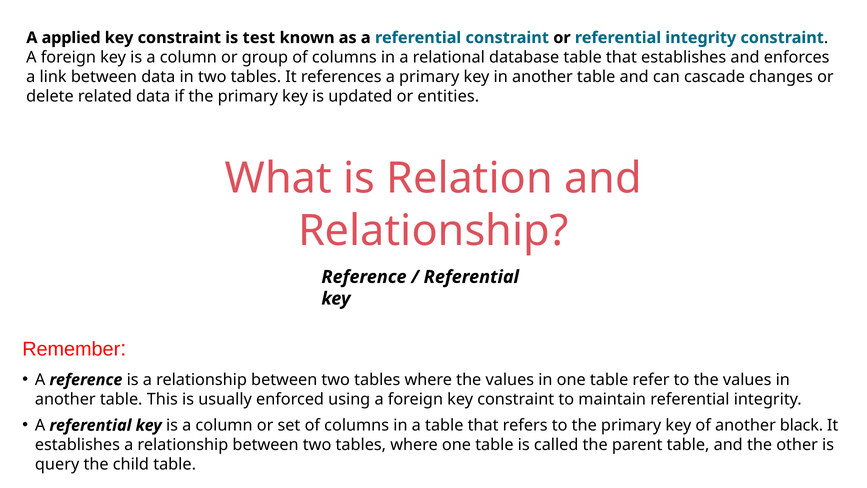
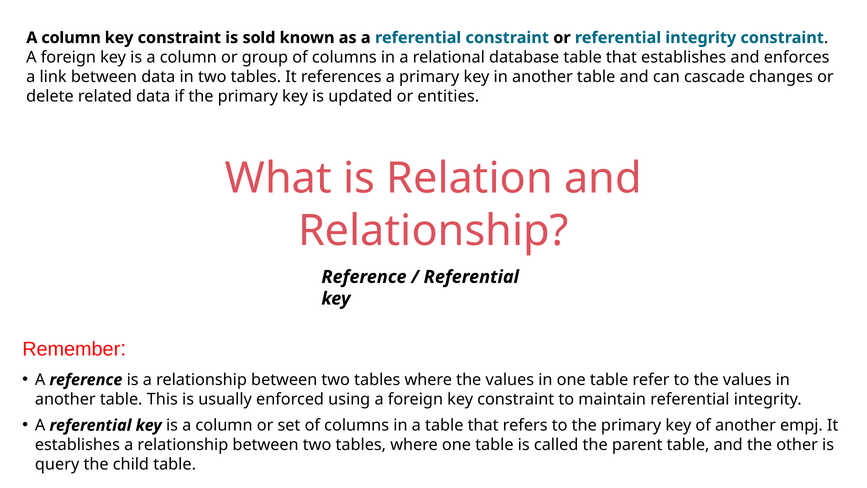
applied at (71, 38): applied -> column
test: test -> sold
black: black -> empj
